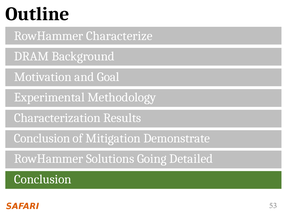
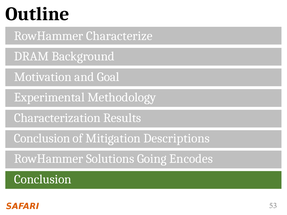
Demonstrate: Demonstrate -> Descriptions
Detailed: Detailed -> Encodes
